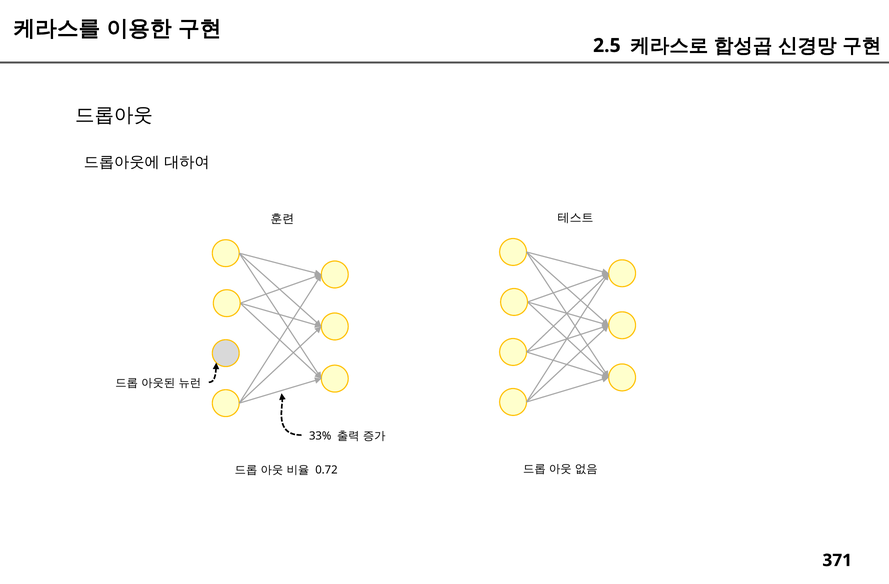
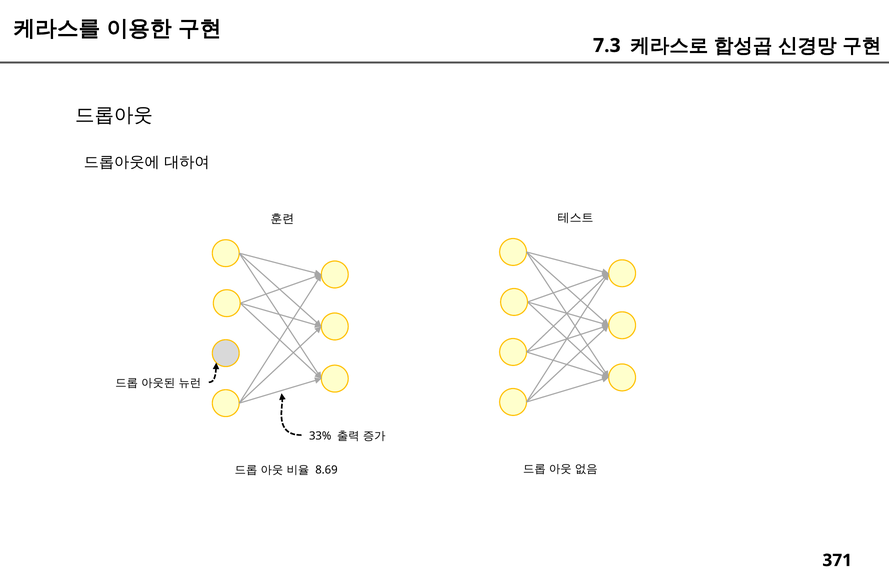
2.5: 2.5 -> 7.3
0.72: 0.72 -> 8.69
